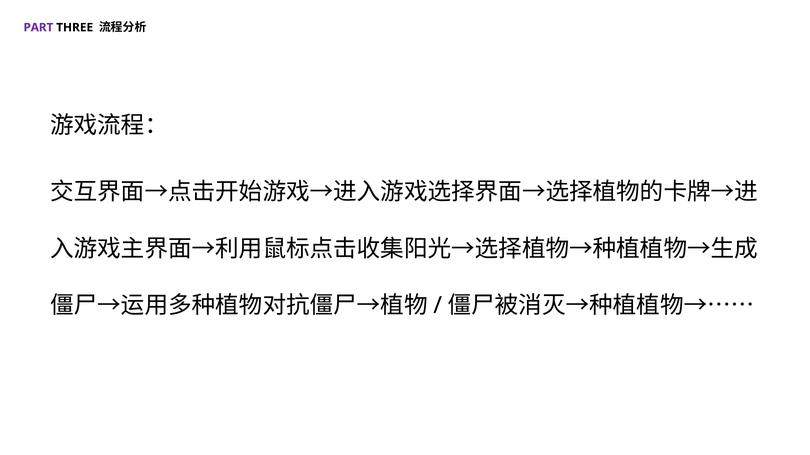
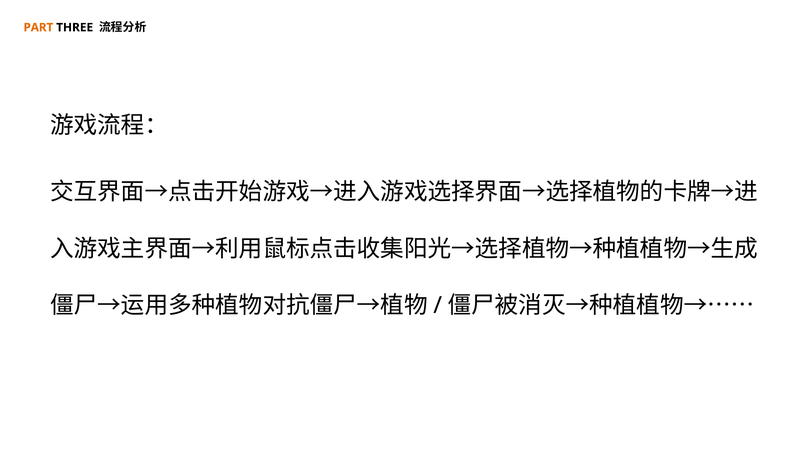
PART colour: purple -> orange
